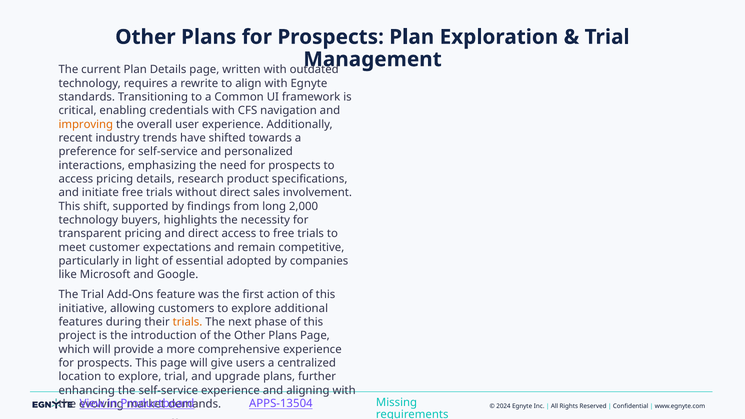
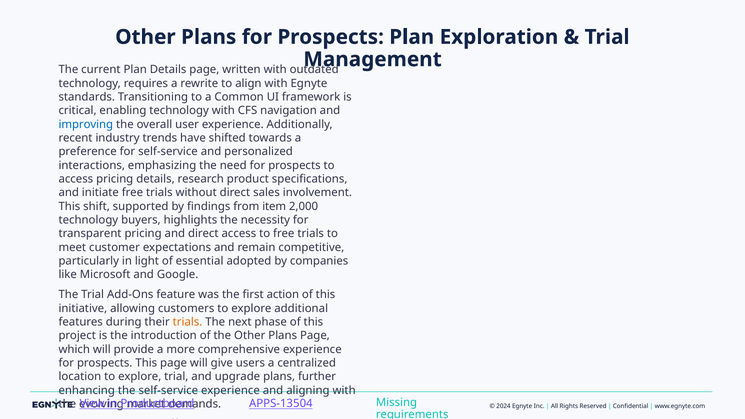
enabling credentials: credentials -> technology
improving colour: orange -> blue
long: long -> item
